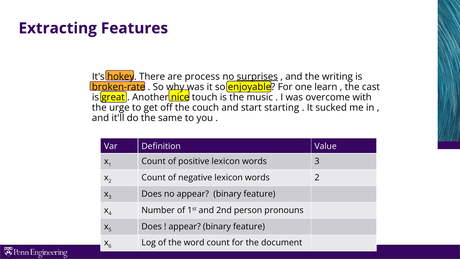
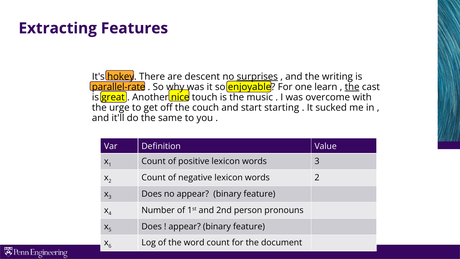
process: process -> descent
broken-rate: broken-rate -> parallel-rate
the at (352, 87) underline: none -> present
